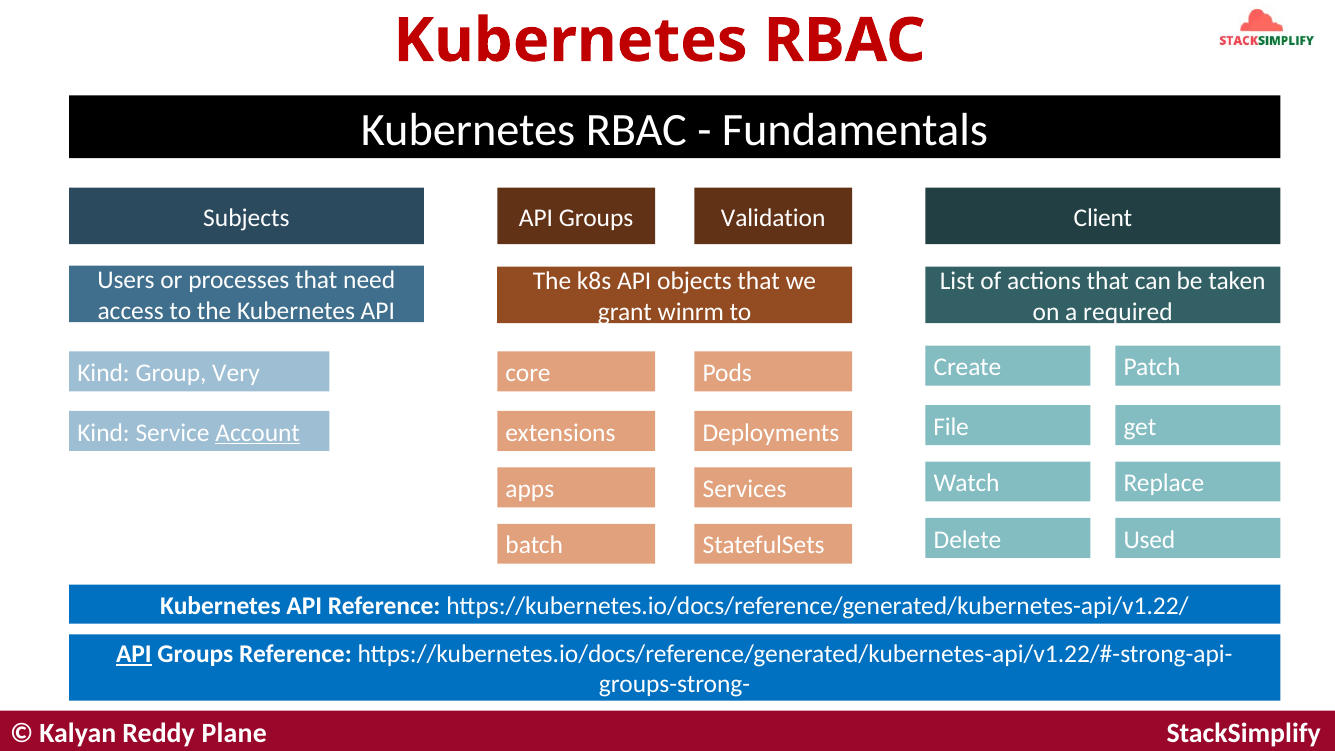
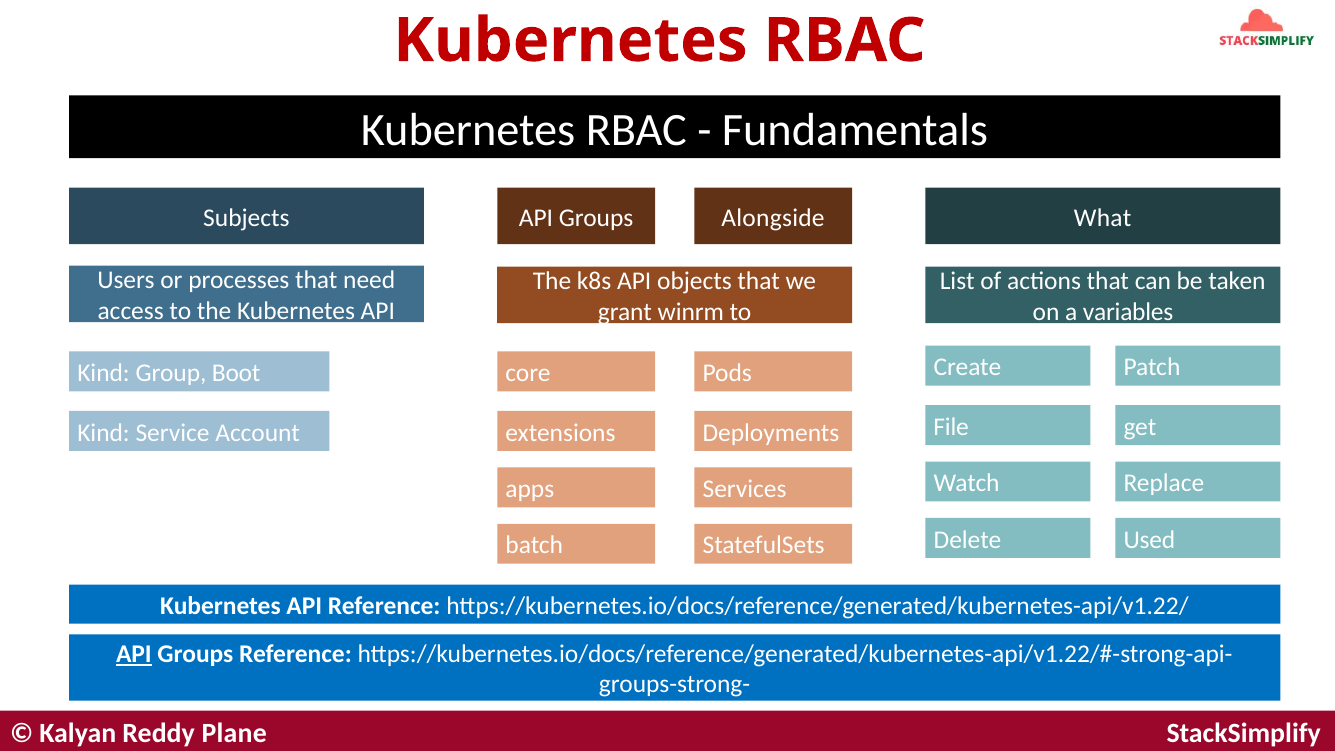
Validation: Validation -> Alongside
Client: Client -> What
required: required -> variables
Very: Very -> Boot
Account underline: present -> none
